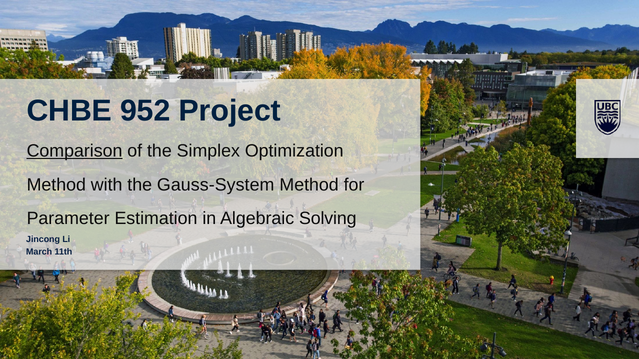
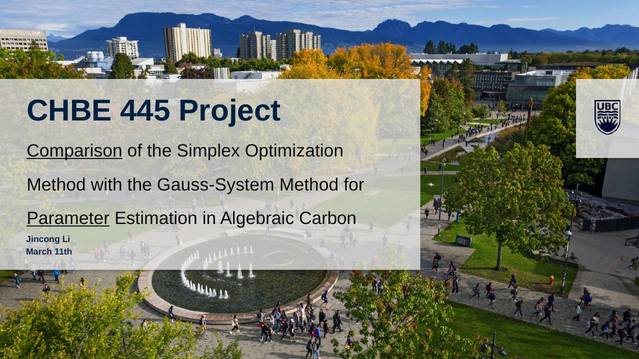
952: 952 -> 445
Parameter underline: none -> present
Solving: Solving -> Carbon
